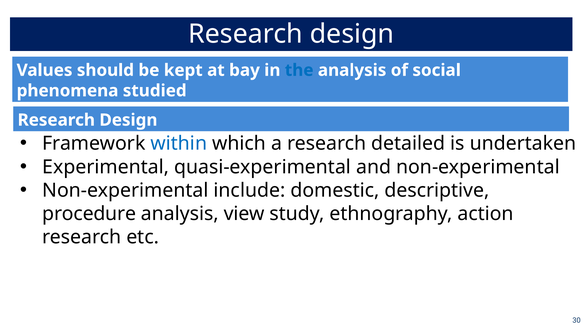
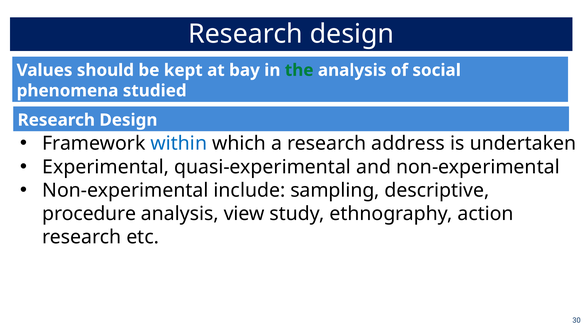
the colour: blue -> green
detailed: detailed -> address
domestic: domestic -> sampling
